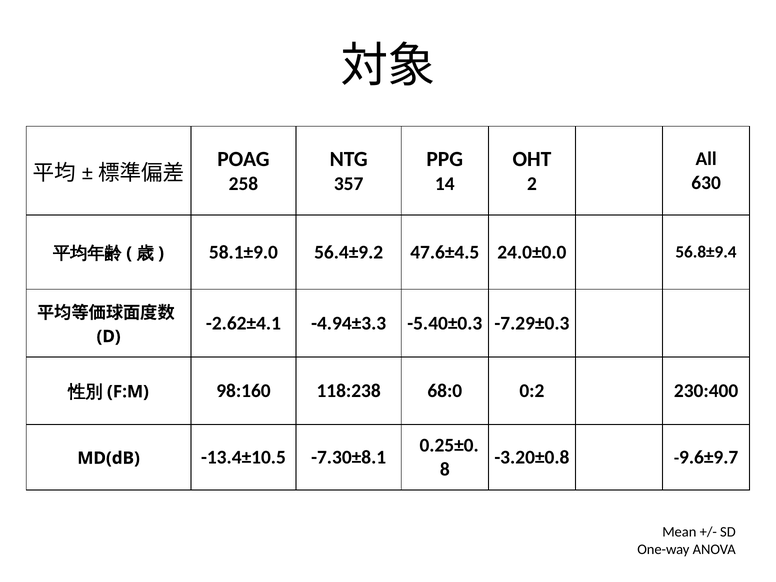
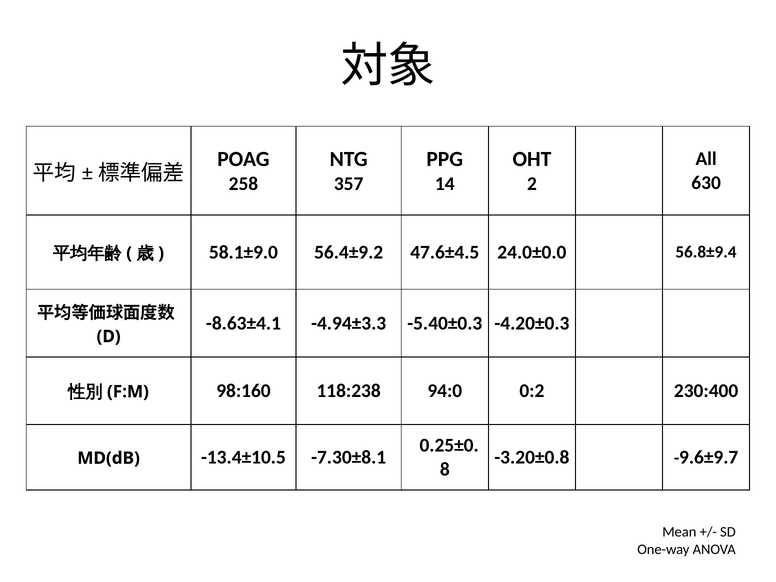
-2.62±4.1: -2.62±4.1 -> -8.63±4.1
-7.29±0.3: -7.29±0.3 -> -4.20±0.3
68:0: 68:0 -> 94:0
